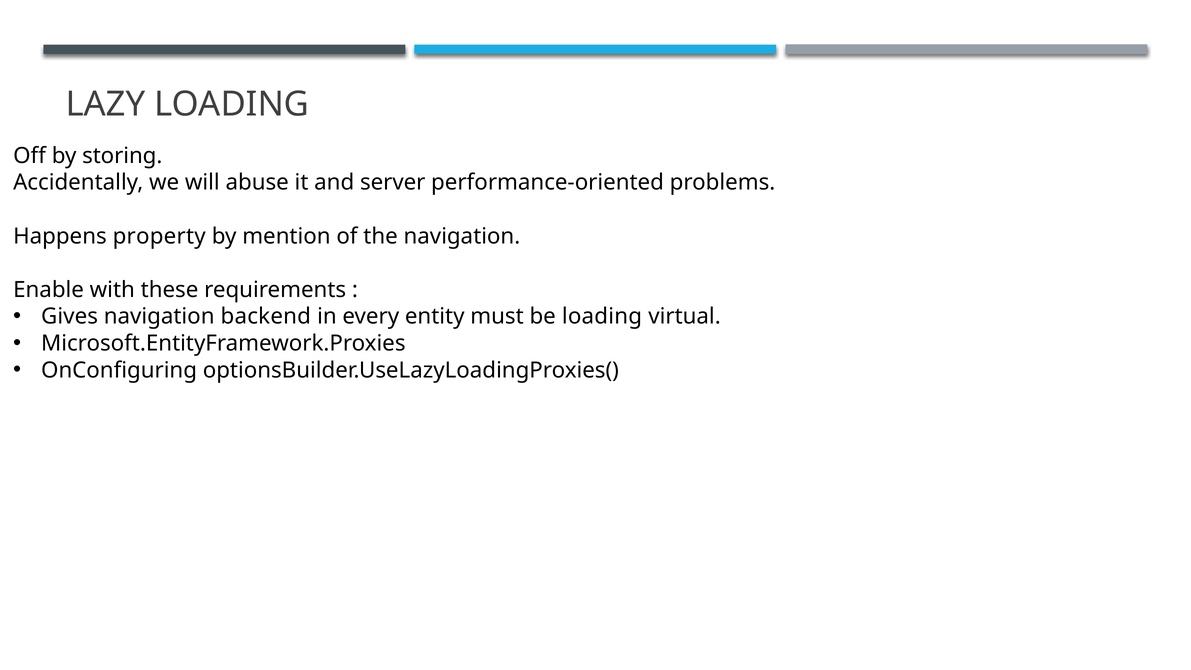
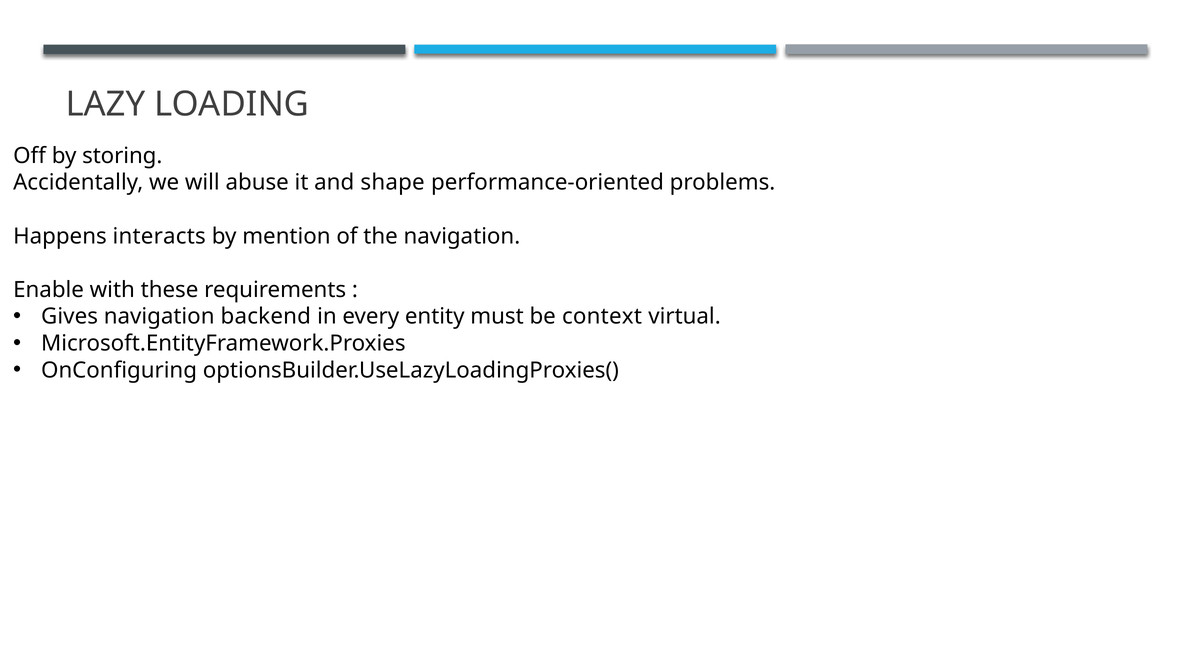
server: server -> shape
property: property -> interacts
be loading: loading -> context
